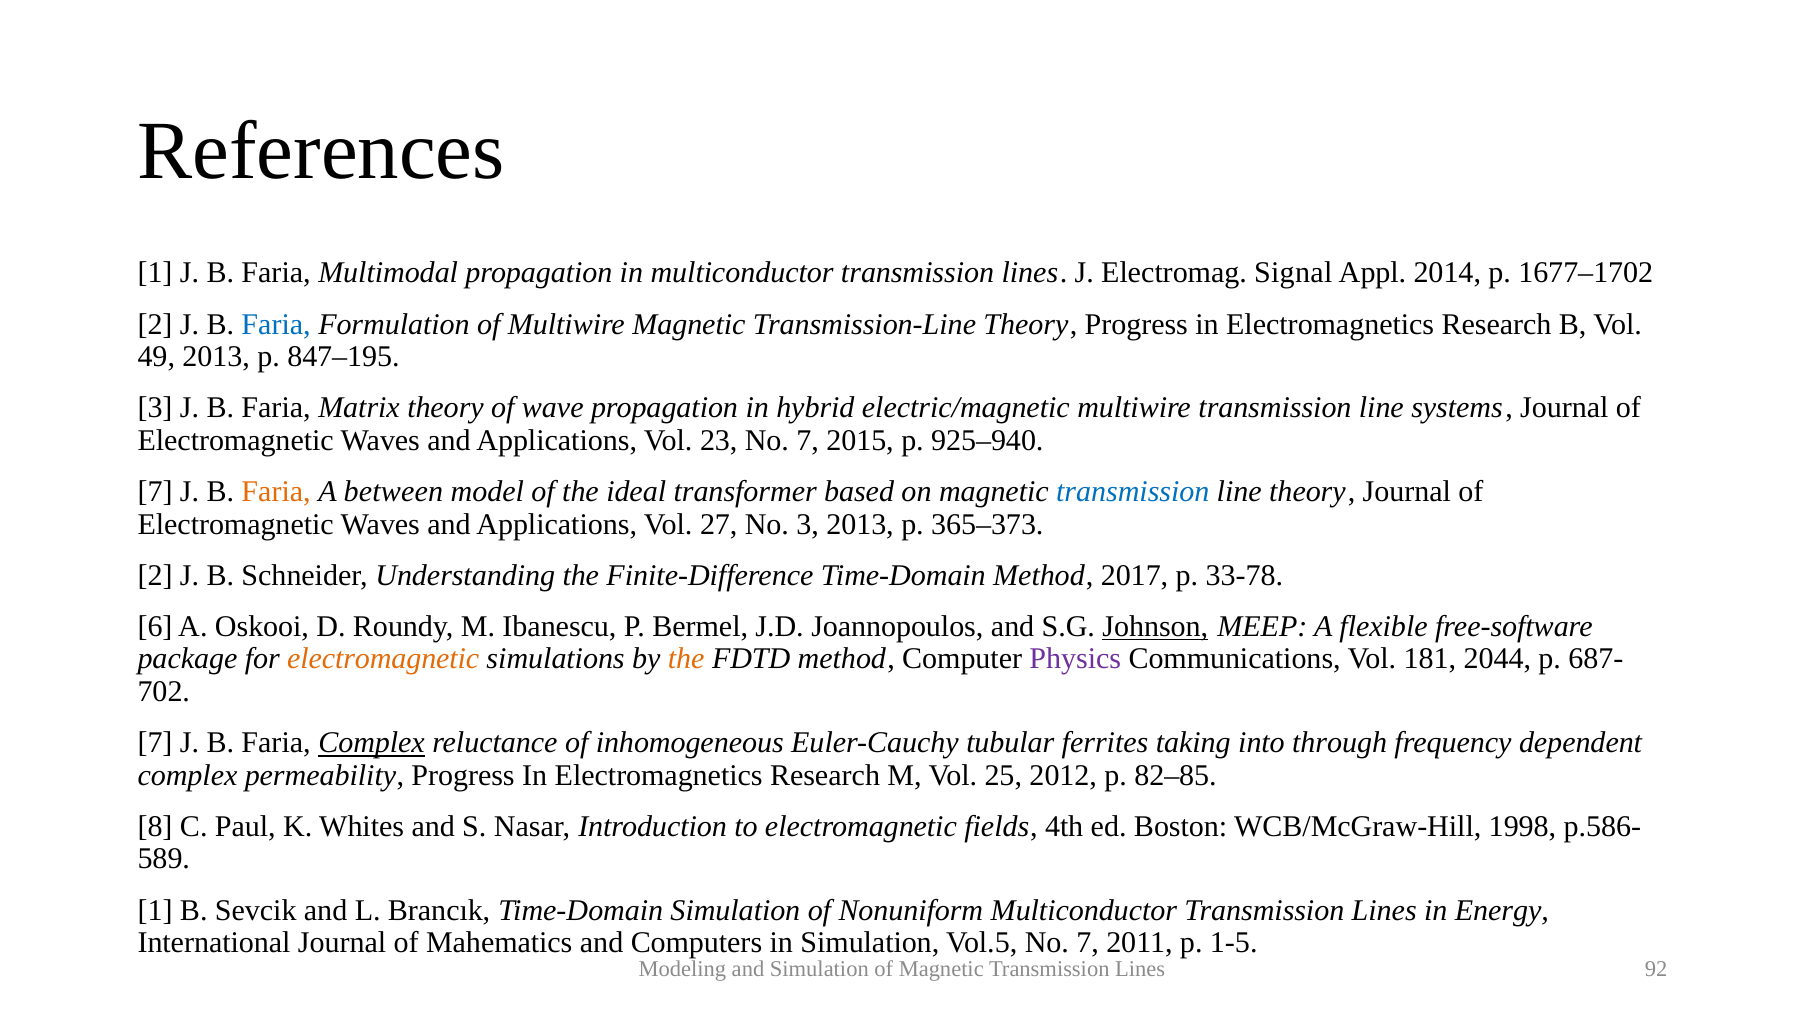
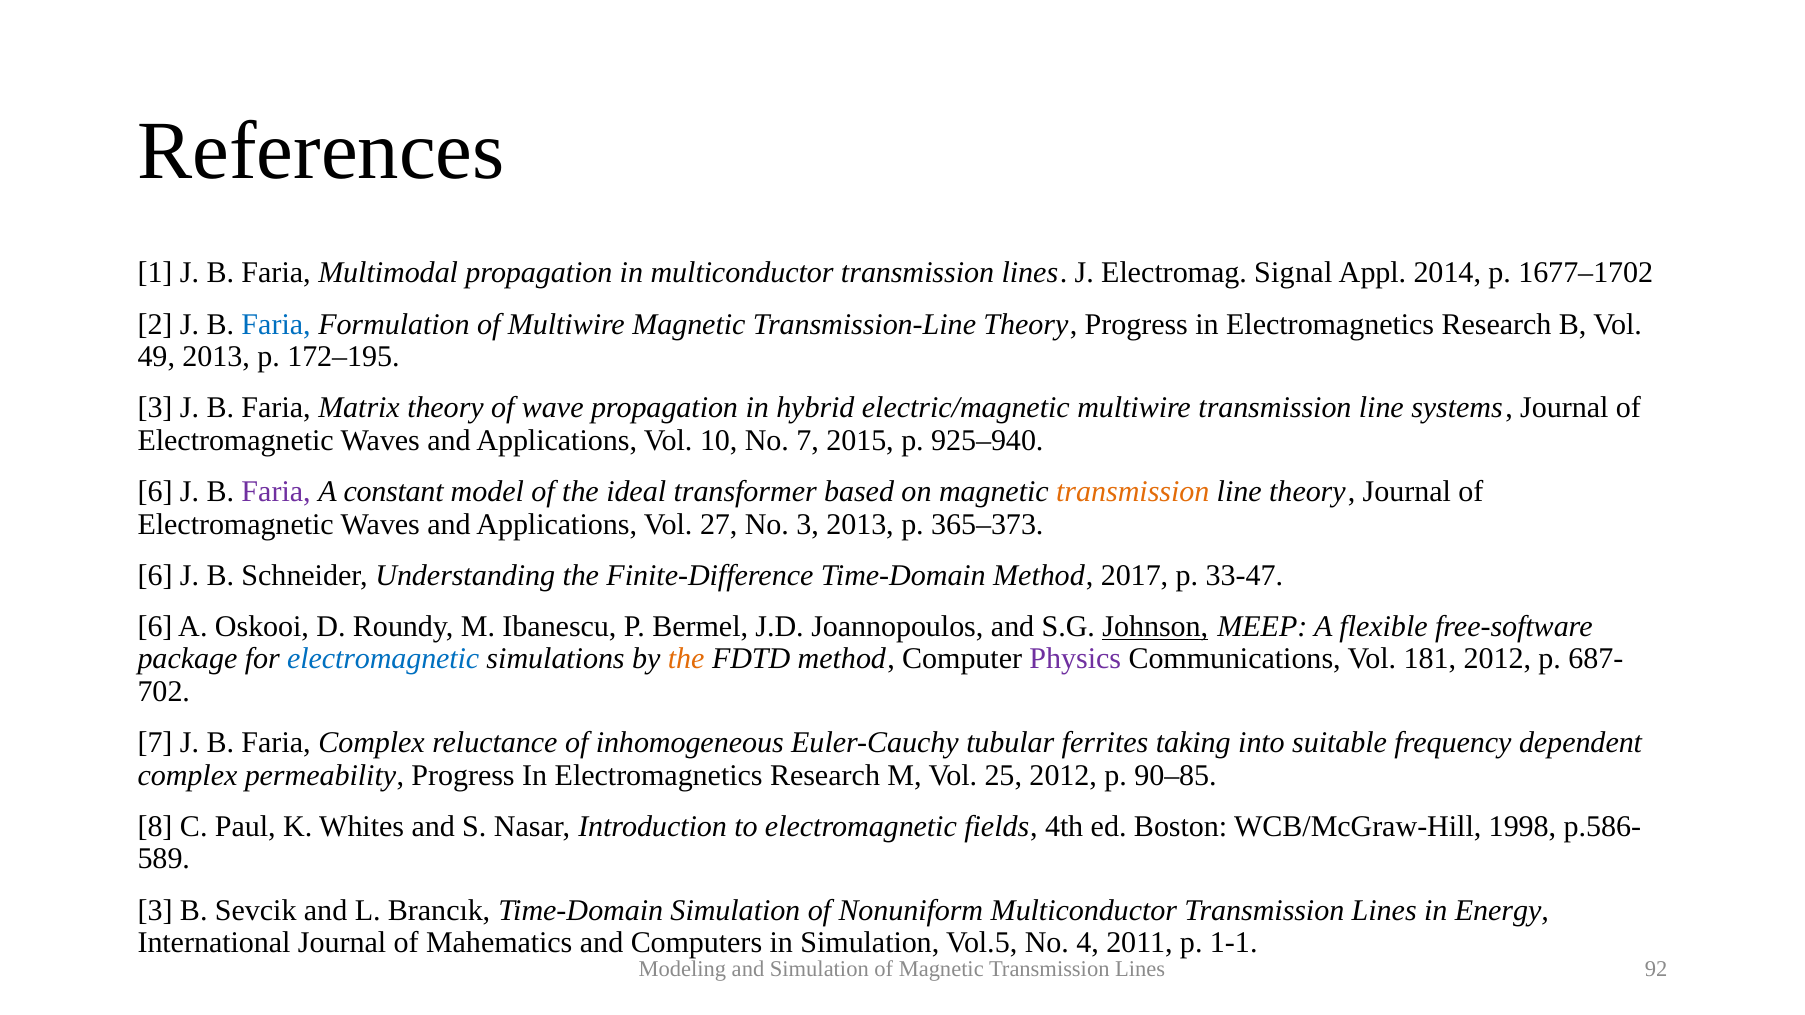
847–195: 847–195 -> 172–195
23: 23 -> 10
7 at (155, 492): 7 -> 6
Faria at (276, 492) colour: orange -> purple
between: between -> constant
transmission at (1133, 492) colour: blue -> orange
2 at (155, 576): 2 -> 6
33-78: 33-78 -> 33-47
electromagnetic at (383, 659) colour: orange -> blue
181 2044: 2044 -> 2012
Complex at (372, 743) underline: present -> none
through: through -> suitable
82–85: 82–85 -> 90–85
1 at (155, 910): 1 -> 3
Vol.5 No 7: 7 -> 4
1-5: 1-5 -> 1-1
